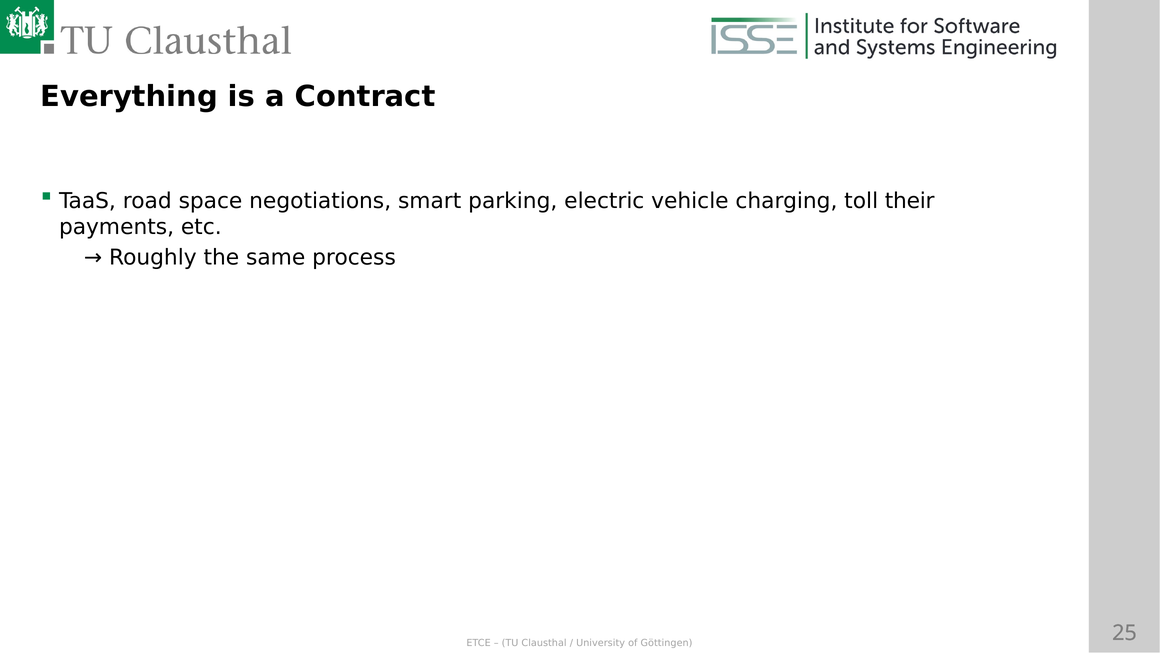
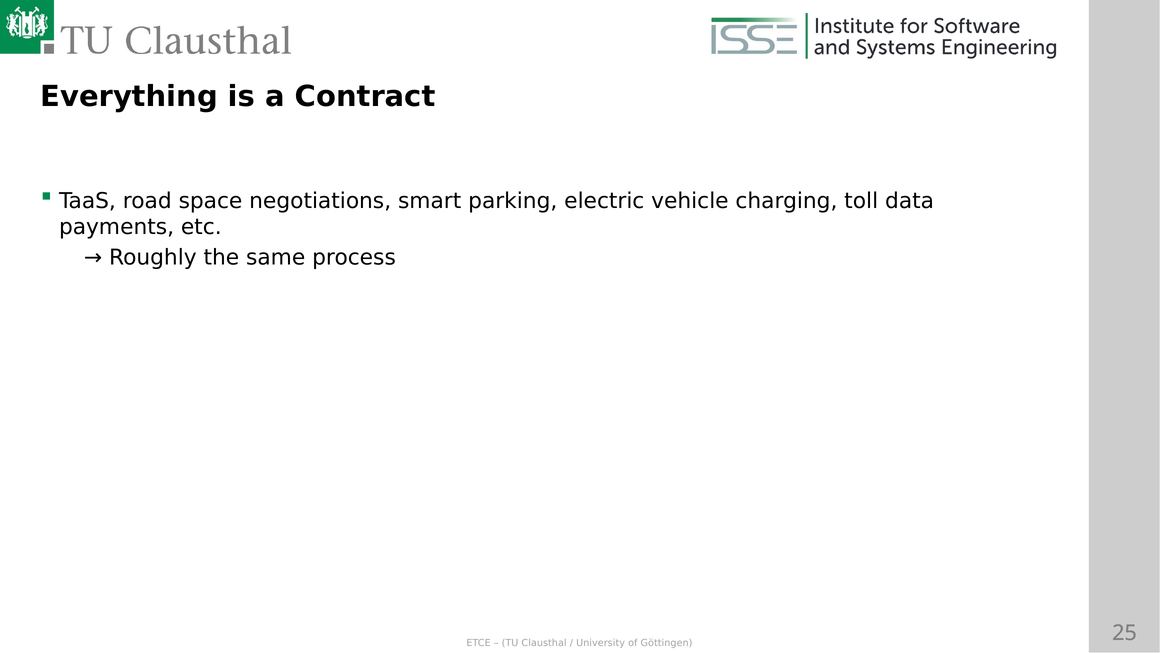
their: their -> data
